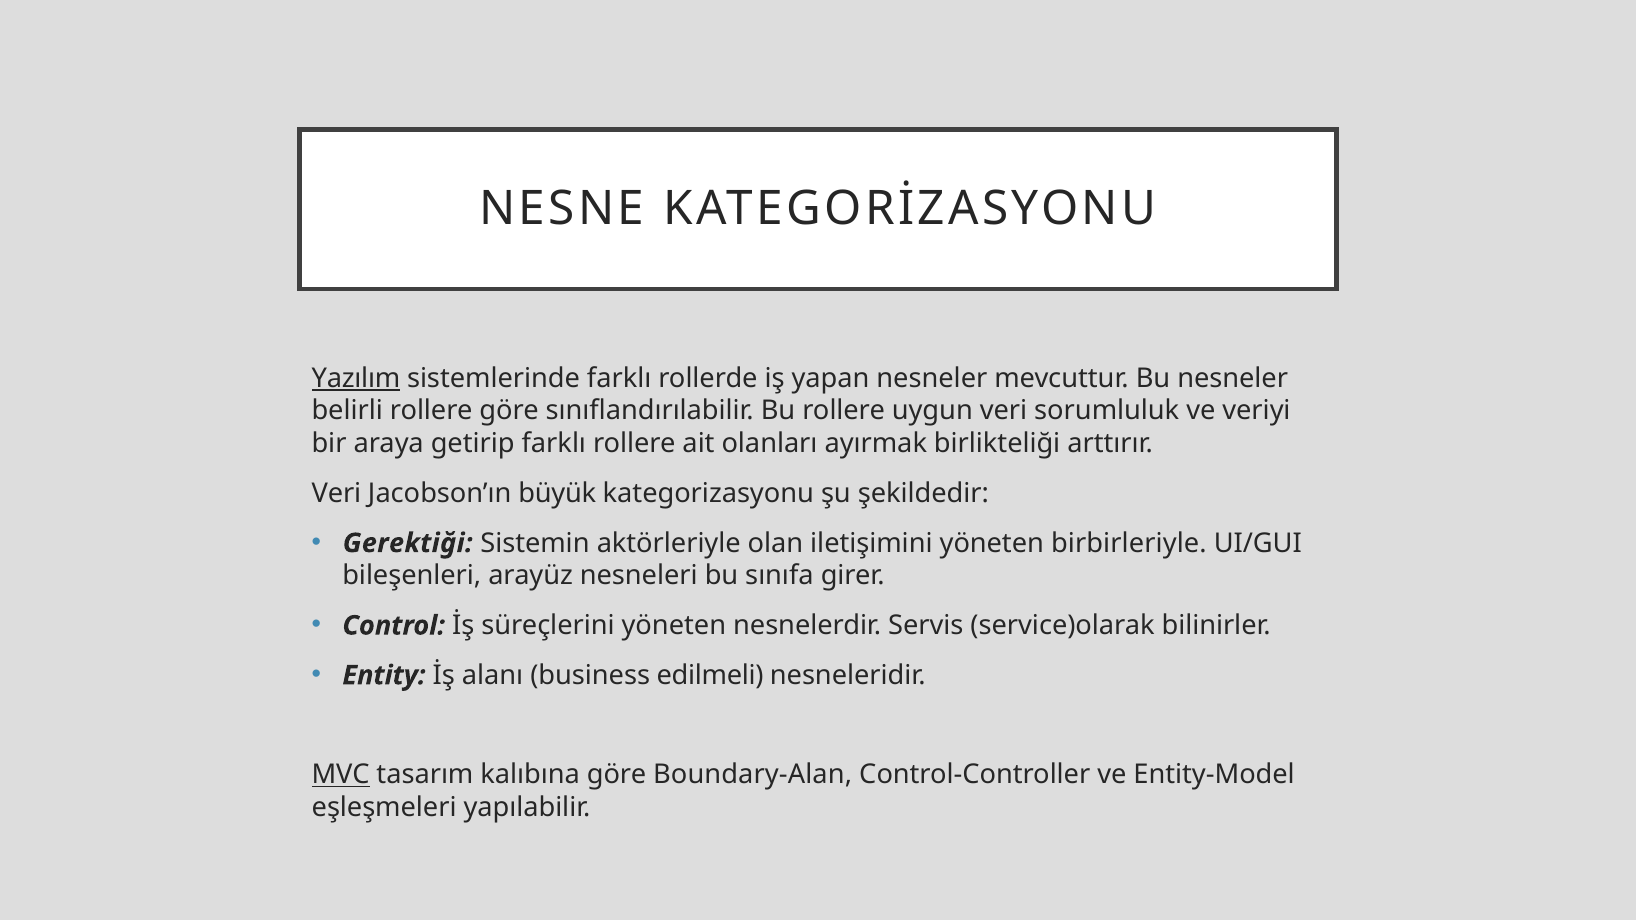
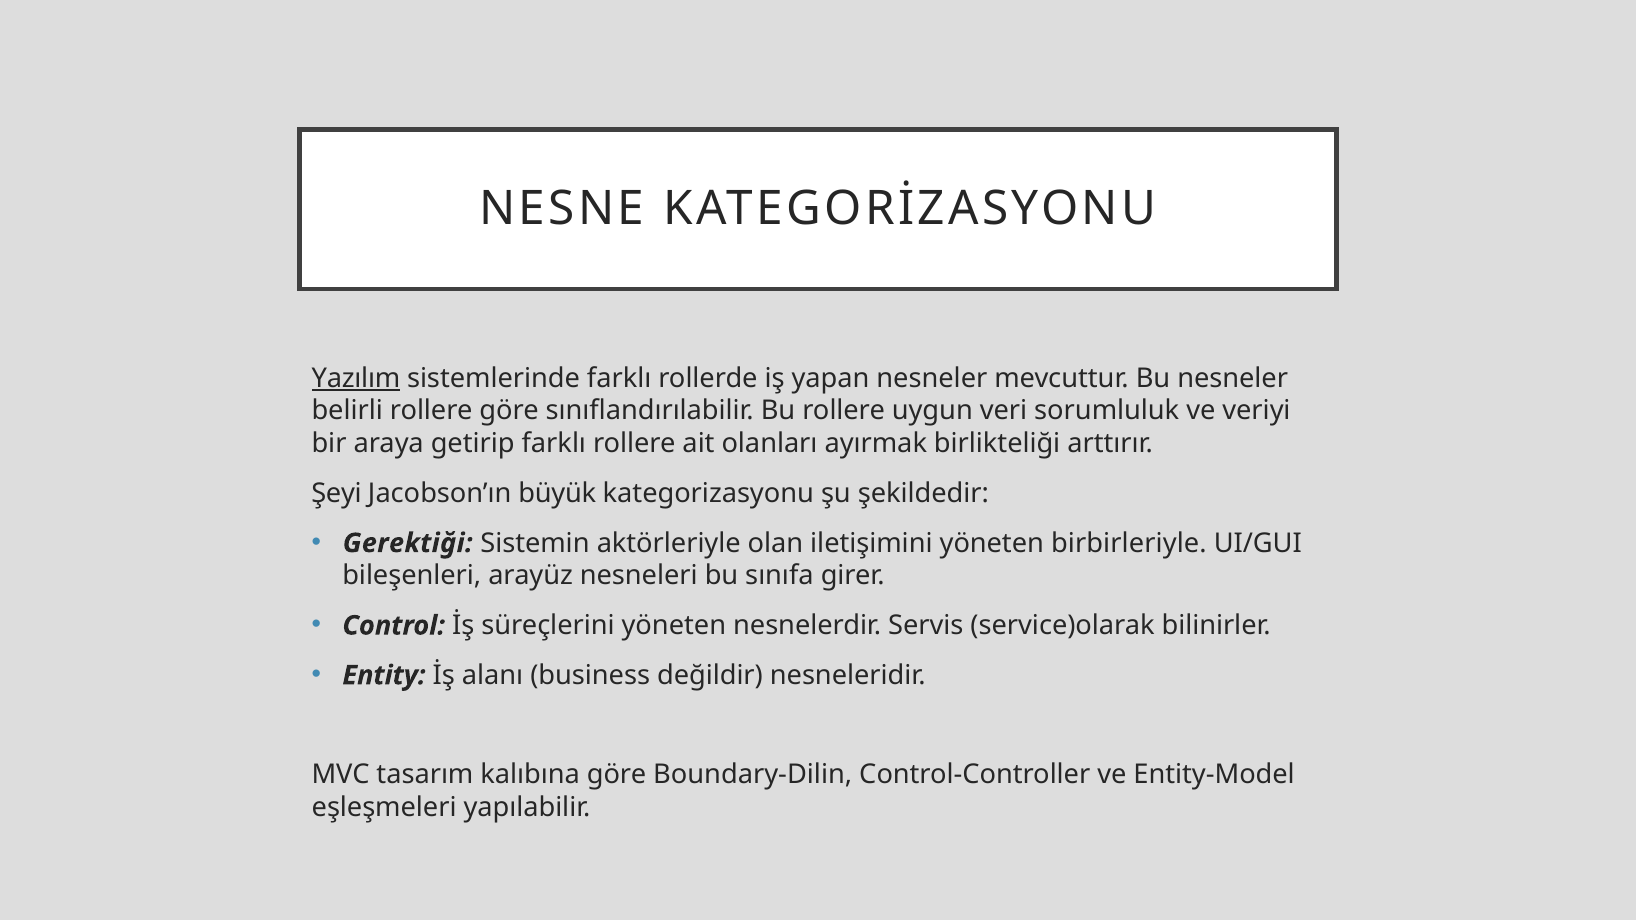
Veri at (336, 494): Veri -> Şeyi
edilmeli: edilmeli -> değildir
MVC underline: present -> none
Boundary-Alan: Boundary-Alan -> Boundary-Dilin
